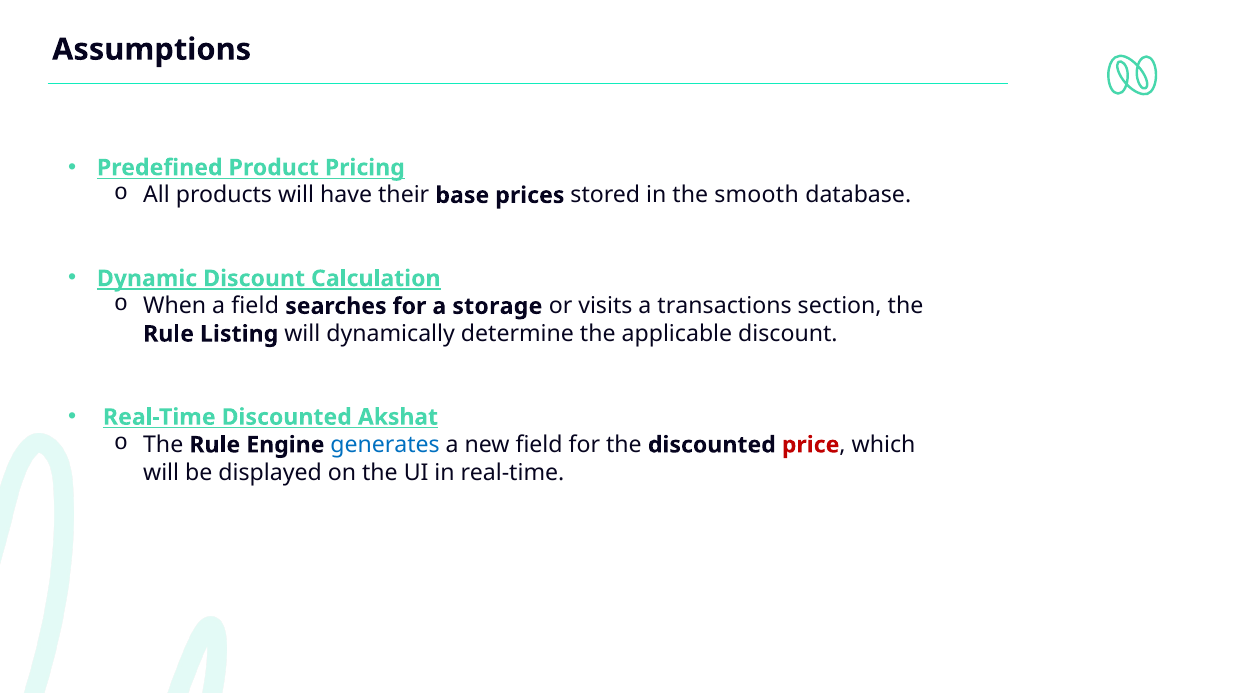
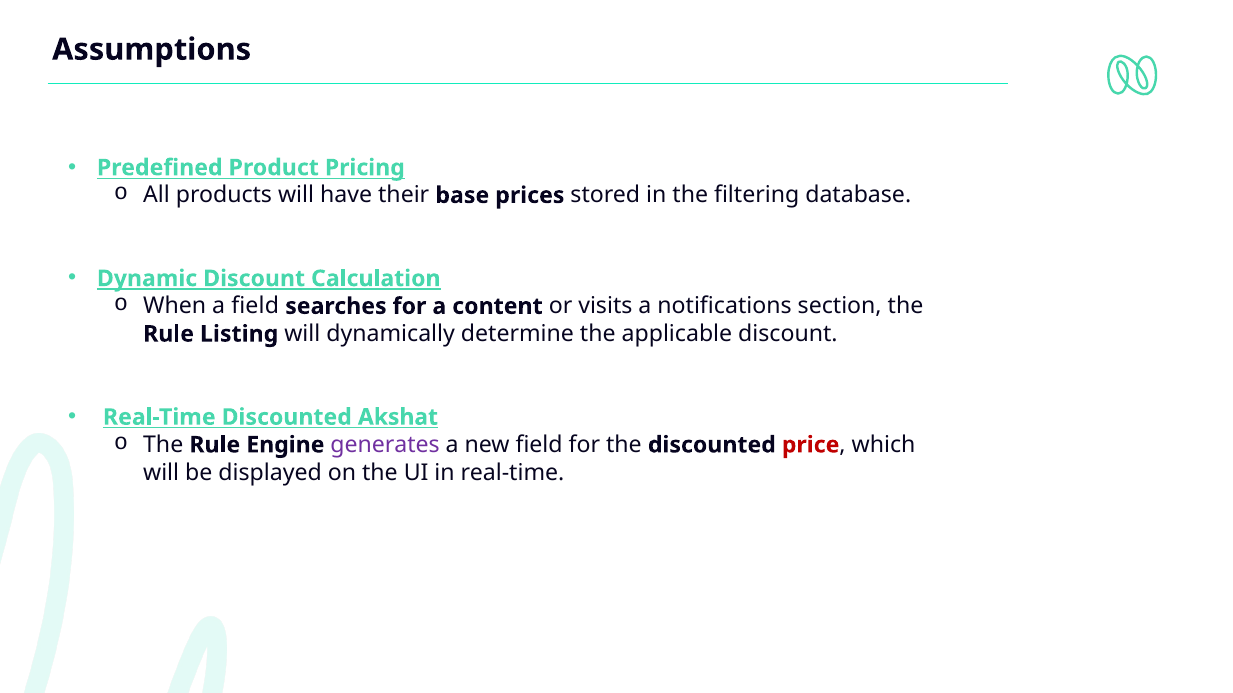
smooth: smooth -> filtering
storage: storage -> content
transactions: transactions -> notifications
generates colour: blue -> purple
